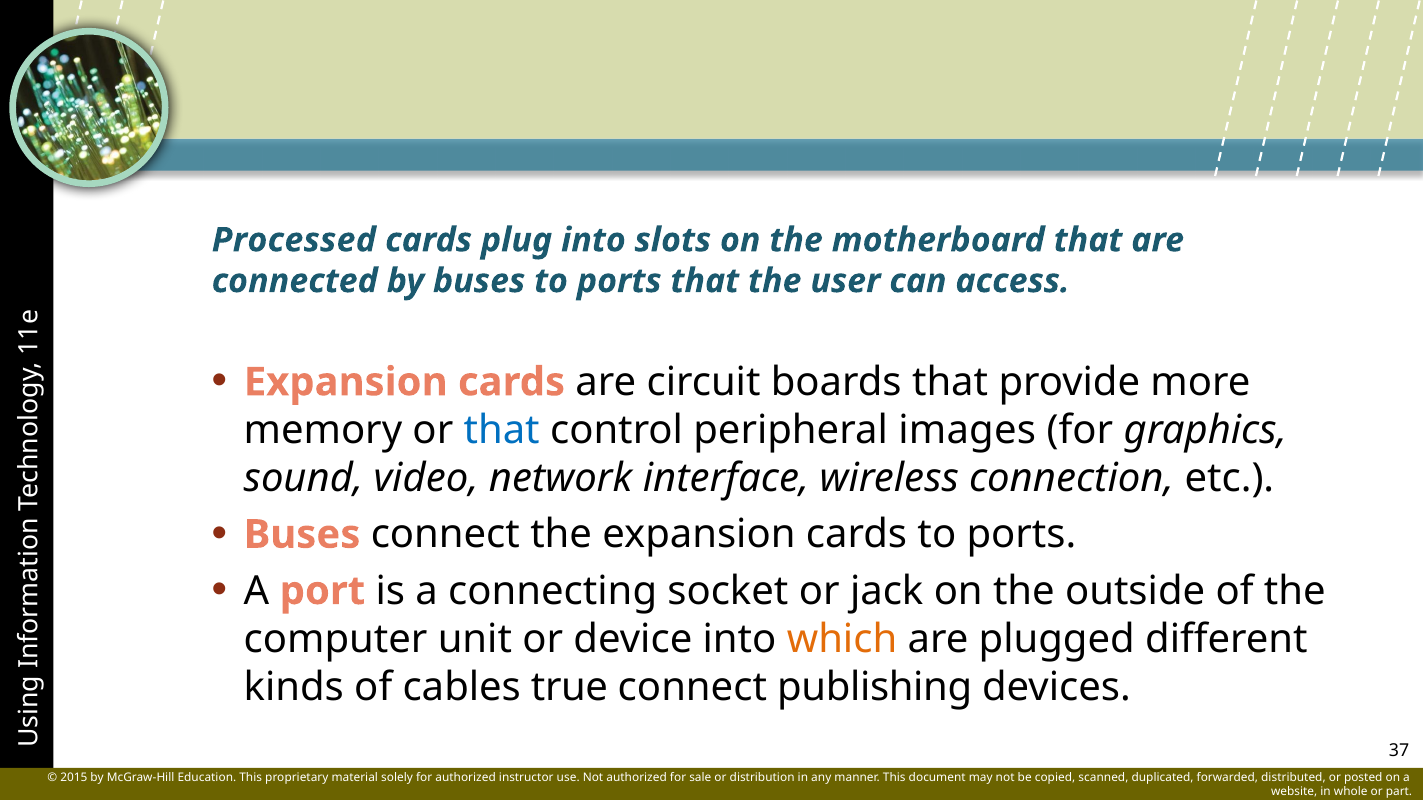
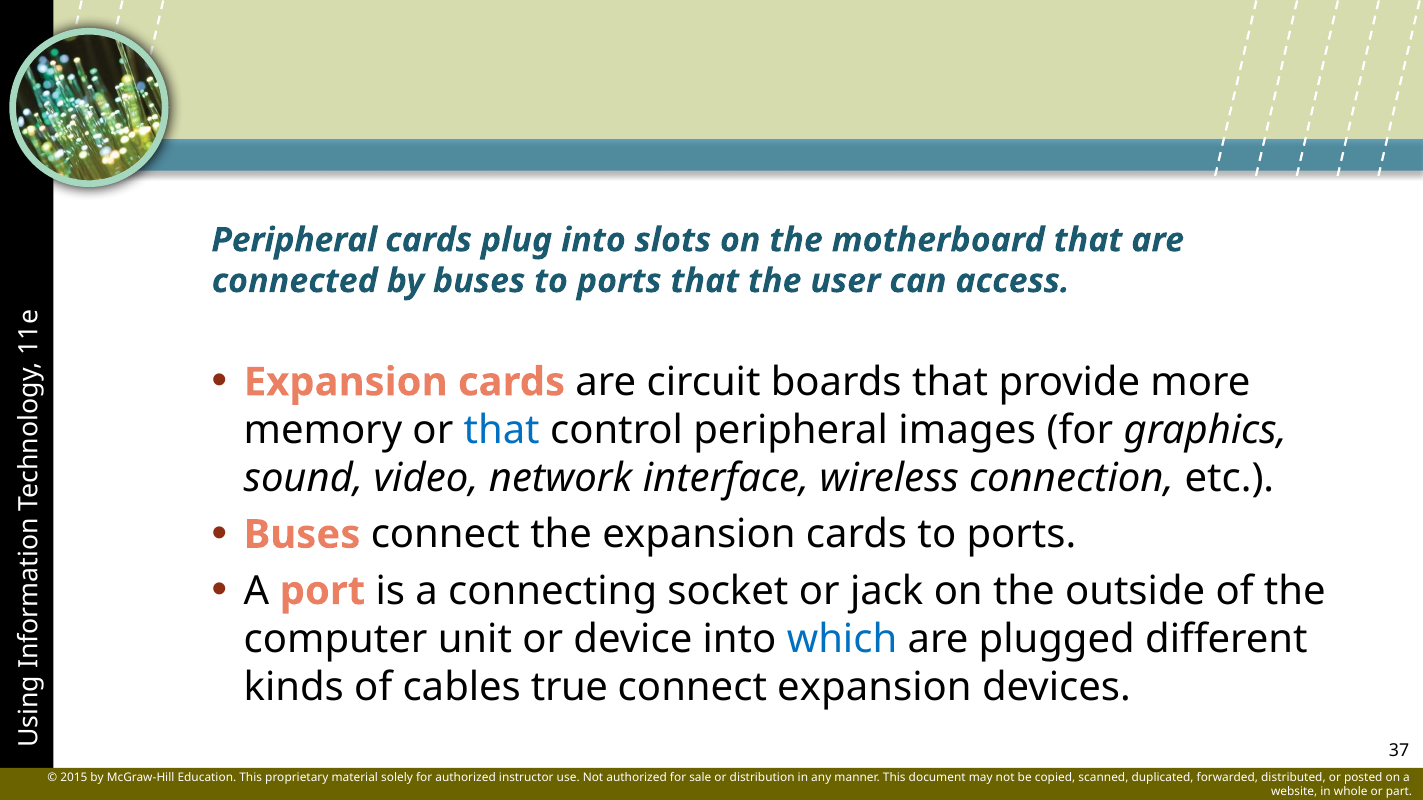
Processed at (294, 240): Processed -> Peripheral
which colour: orange -> blue
connect publishing: publishing -> expansion
